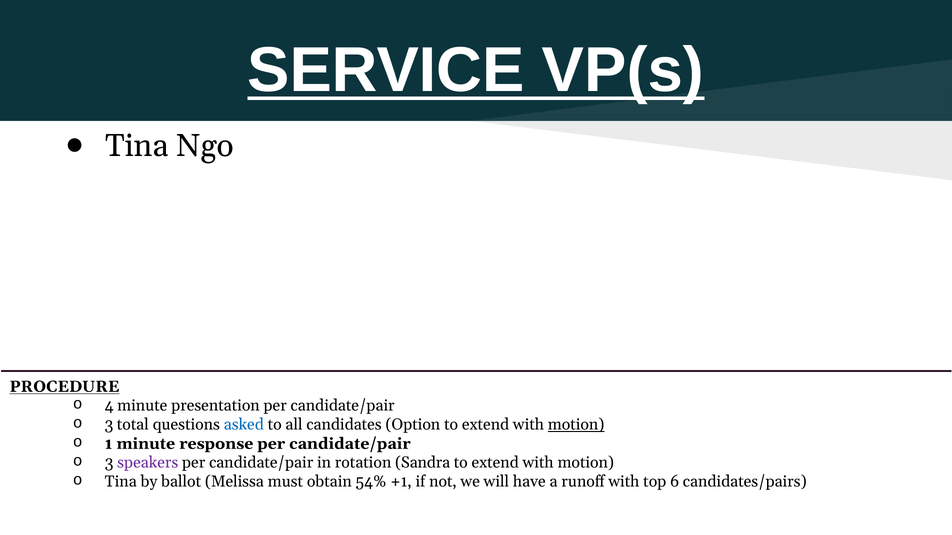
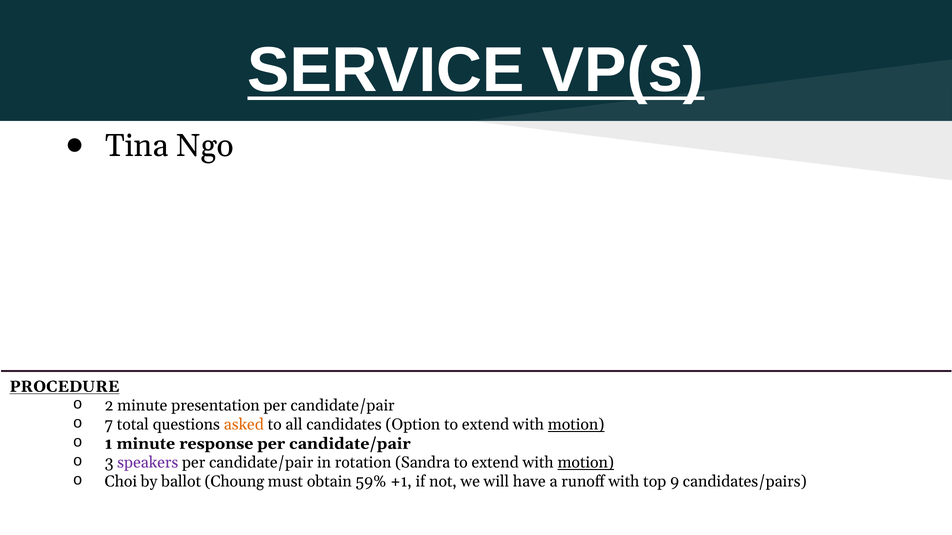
4: 4 -> 2
3 at (109, 425): 3 -> 7
asked colour: blue -> orange
motion at (586, 463) underline: none -> present
Tina at (121, 482): Tina -> Choi
Melissa: Melissa -> Choung
54%: 54% -> 59%
6: 6 -> 9
